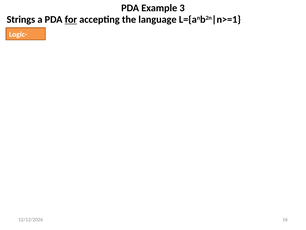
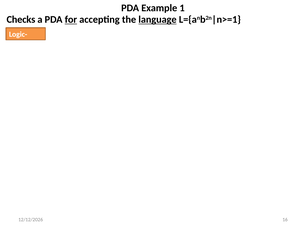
3: 3 -> 1
Strings: Strings -> Checks
language underline: none -> present
